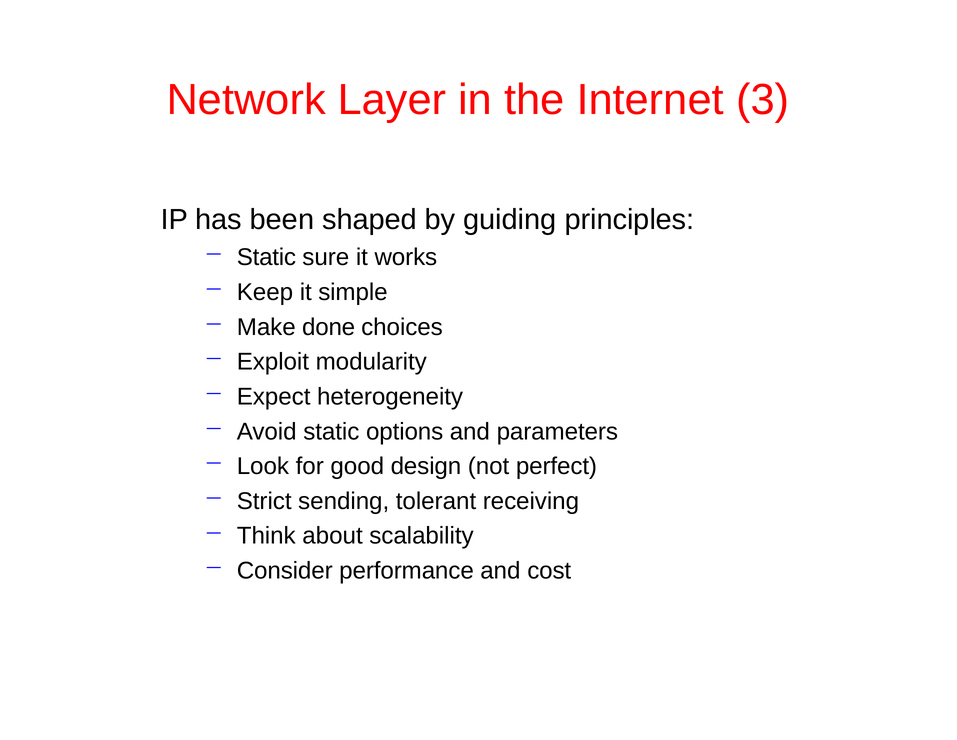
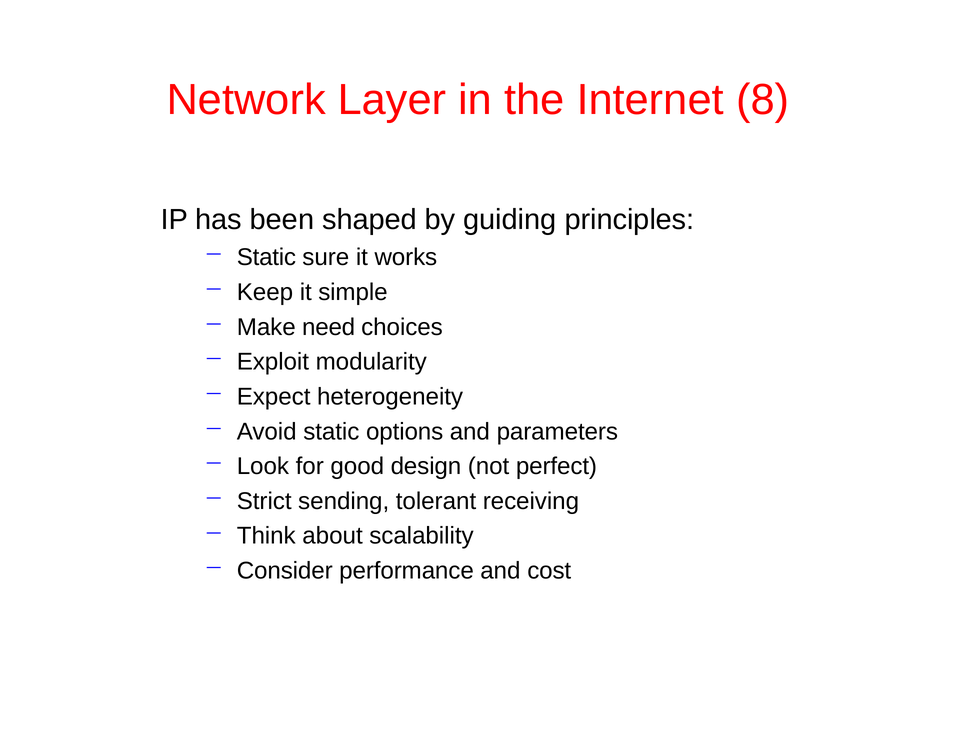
3: 3 -> 8
done: done -> need
